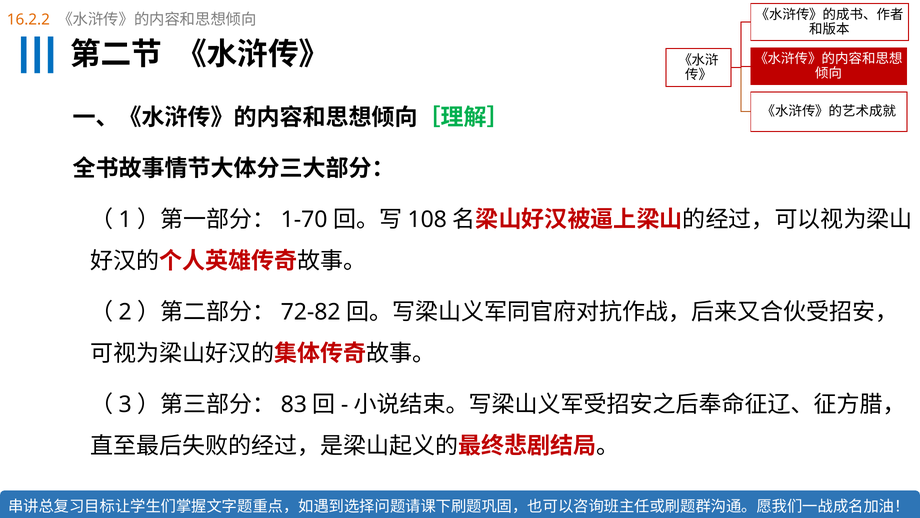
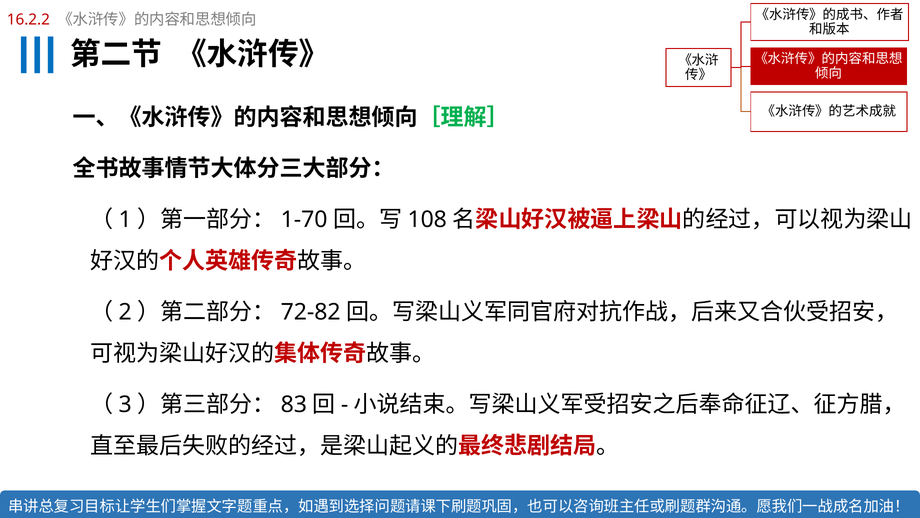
16.2.2 colour: orange -> red
